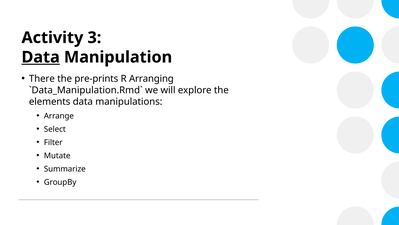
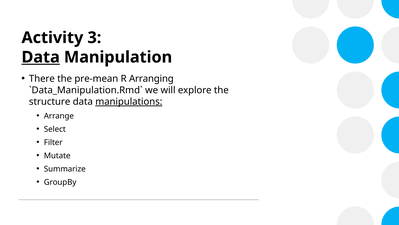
pre-prints: pre-prints -> pre-mean
elements: elements -> structure
manipulations underline: none -> present
